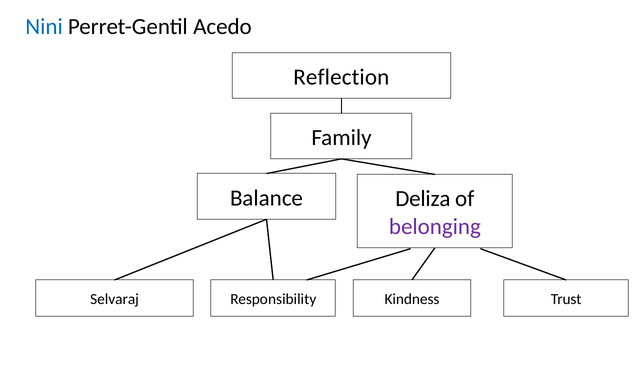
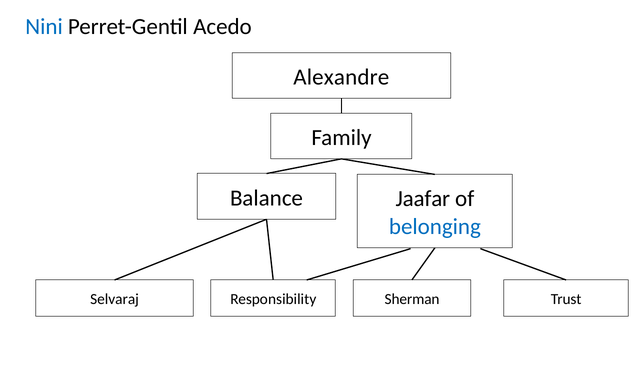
Reflection: Reflection -> Alexandre
Deliza: Deliza -> Jaafar
belonging colour: purple -> blue
Kindness: Kindness -> Sherman
